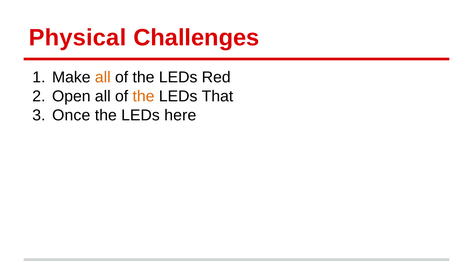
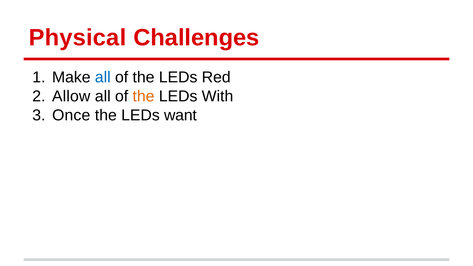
all at (103, 77) colour: orange -> blue
Open: Open -> Allow
That: That -> With
here: here -> want
